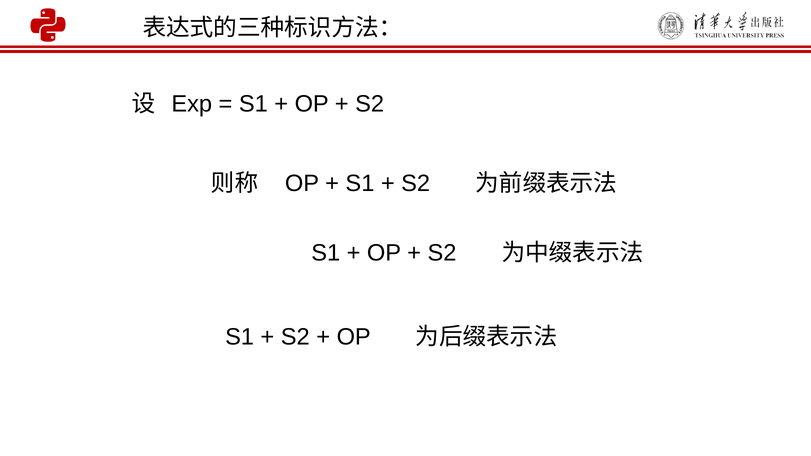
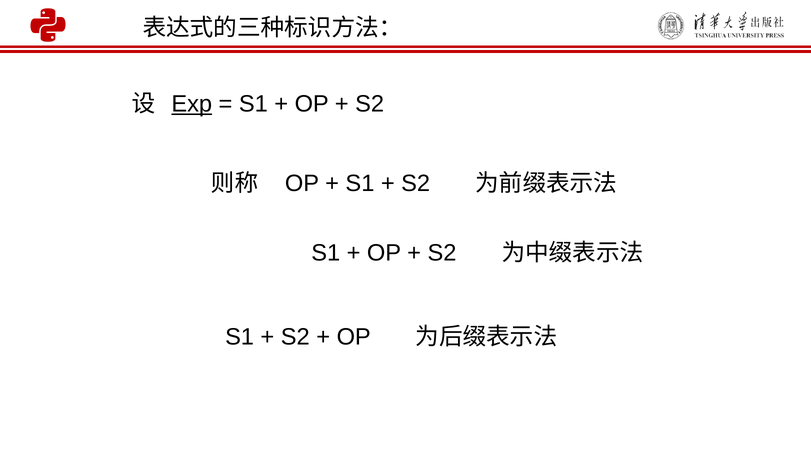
Exp underline: none -> present
